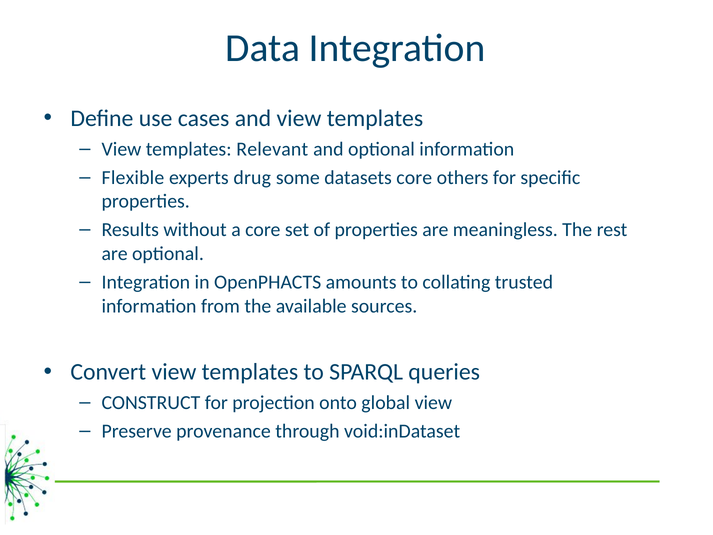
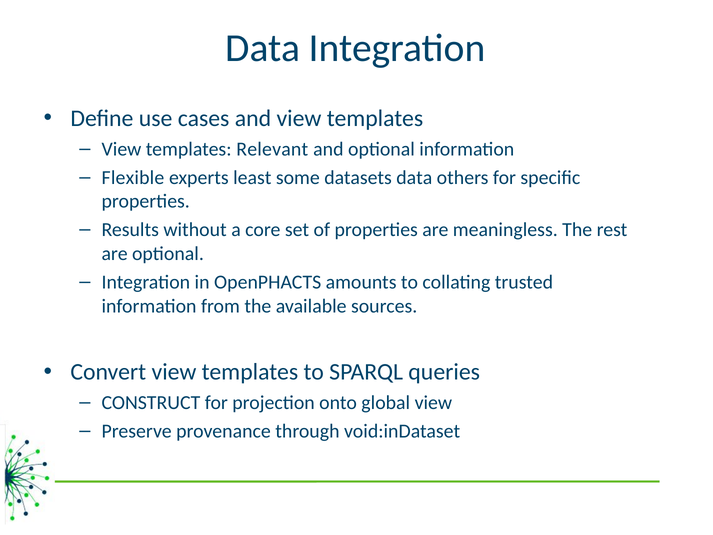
drug: drug -> least
datasets core: core -> data
